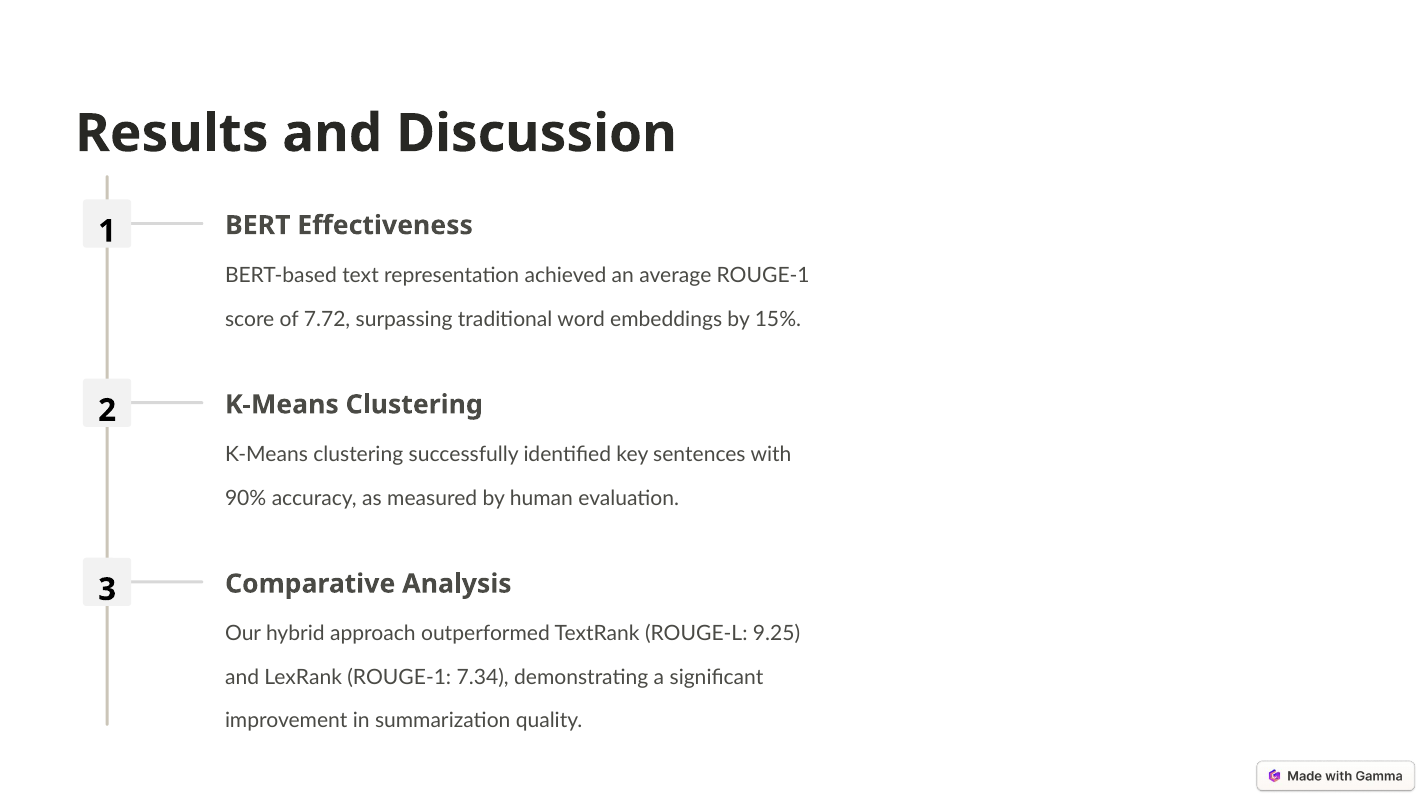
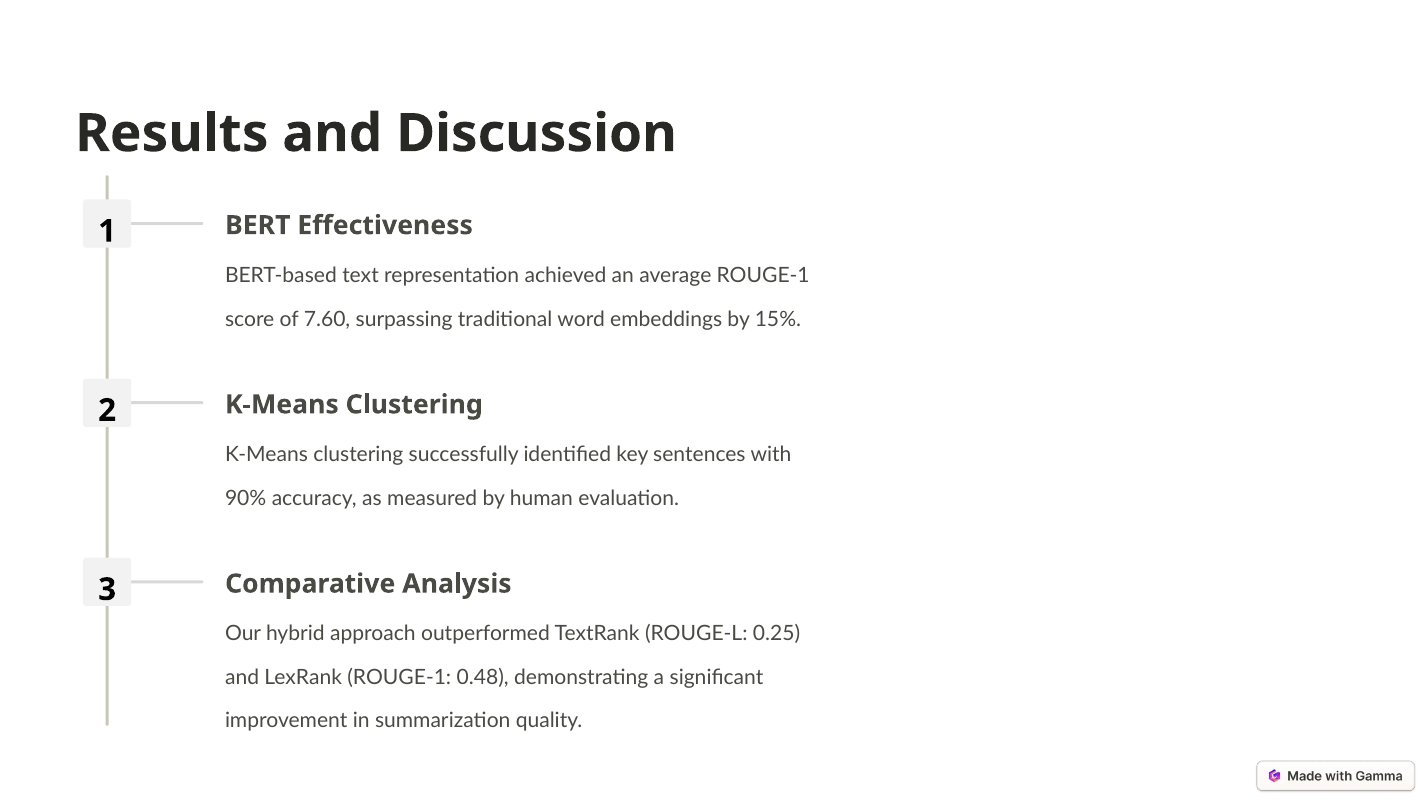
7.72: 7.72 -> 7.60
9.25: 9.25 -> 0.25
7.34: 7.34 -> 0.48
